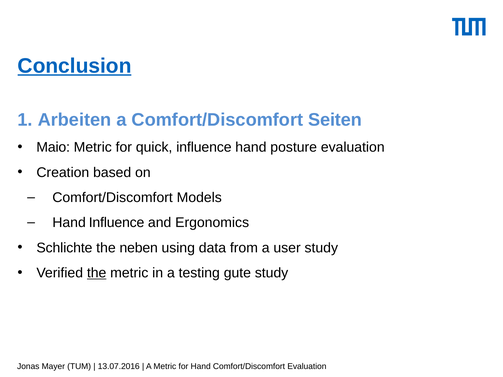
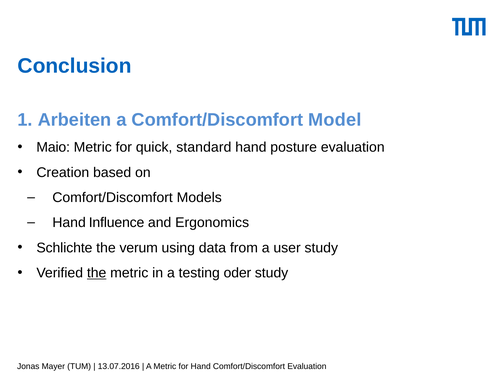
Conclusion underline: present -> none
Seiten: Seiten -> Model
quick influence: influence -> standard
neben: neben -> verum
gute: gute -> oder
